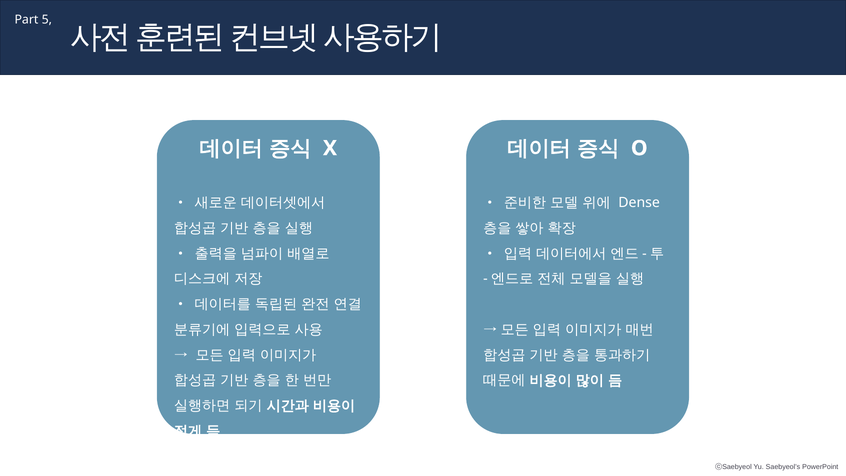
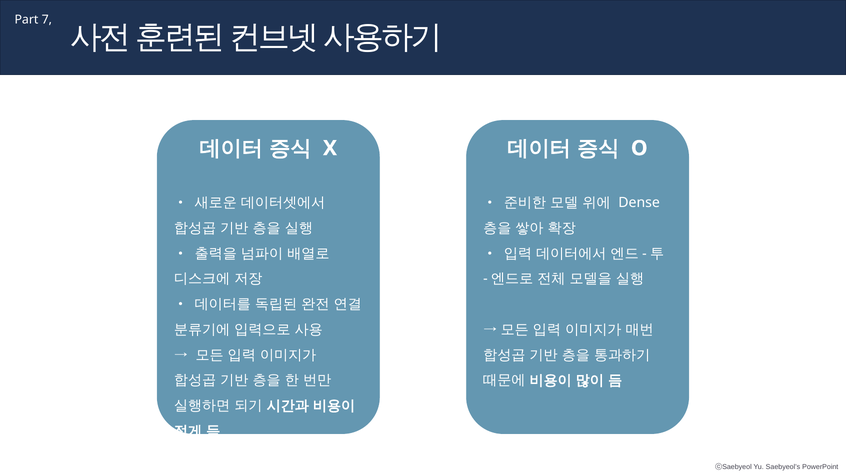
5: 5 -> 7
